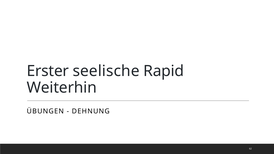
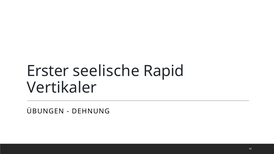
Weiterhin: Weiterhin -> Vertikaler
